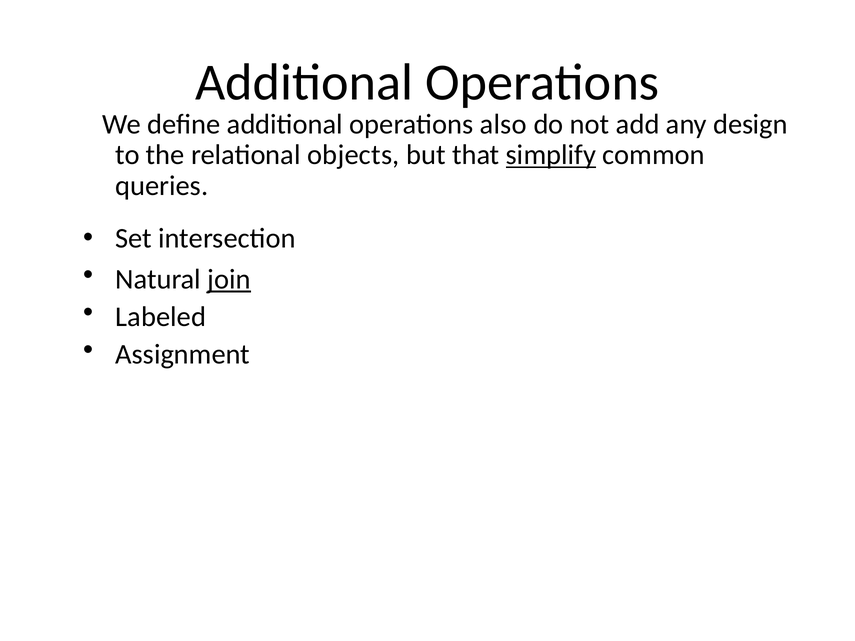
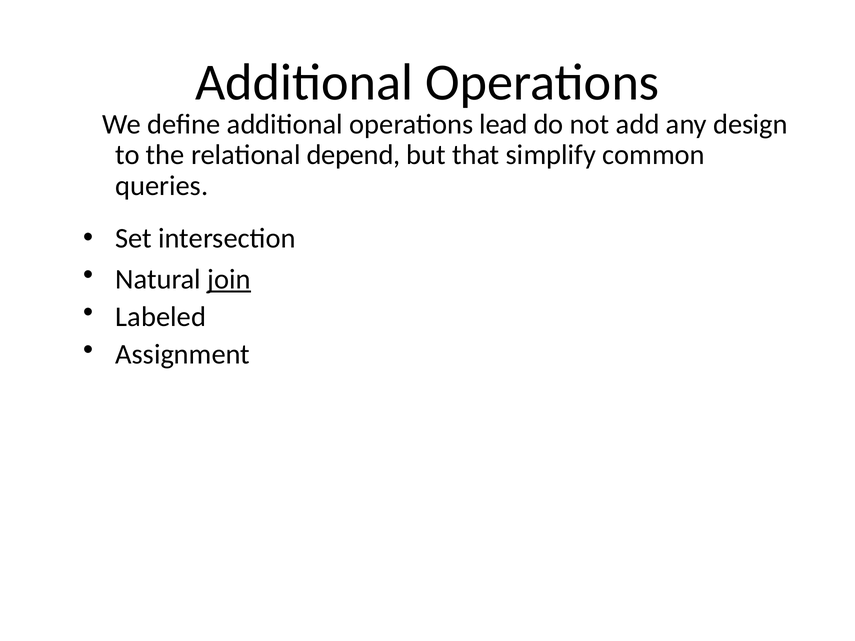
also: also -> lead
objects: objects -> depend
simplify underline: present -> none
